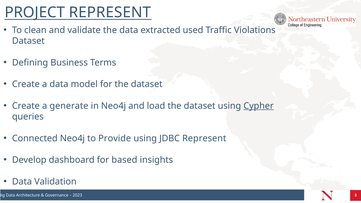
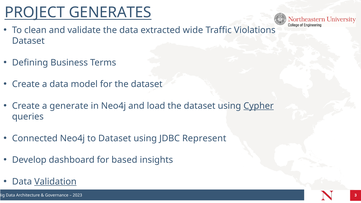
PROJECT REPRESENT: REPRESENT -> GENERATES
used: used -> wide
to Provide: Provide -> Dataset
Validation underline: none -> present
